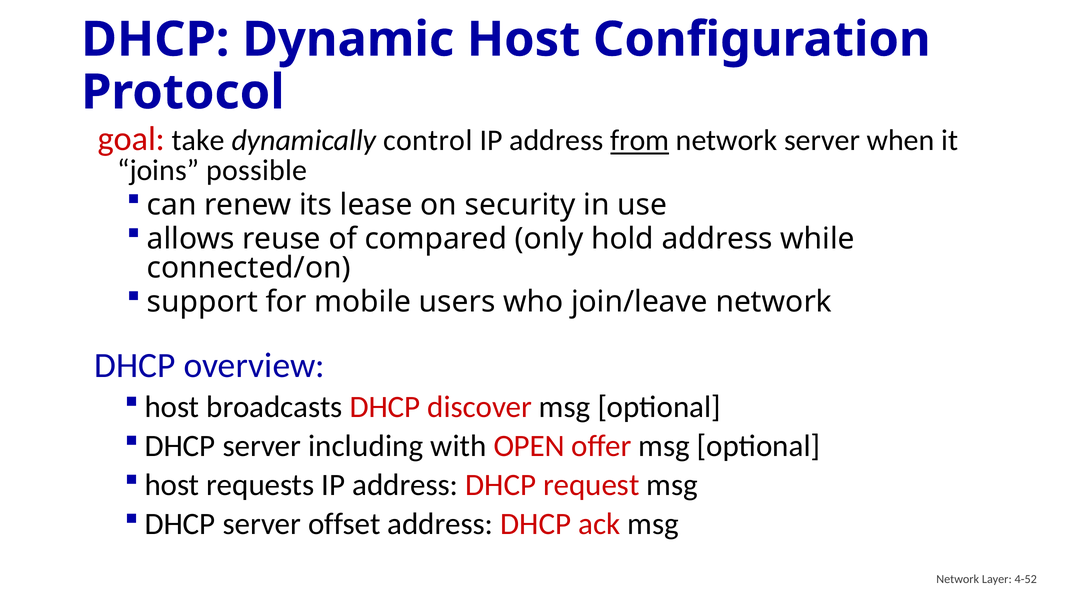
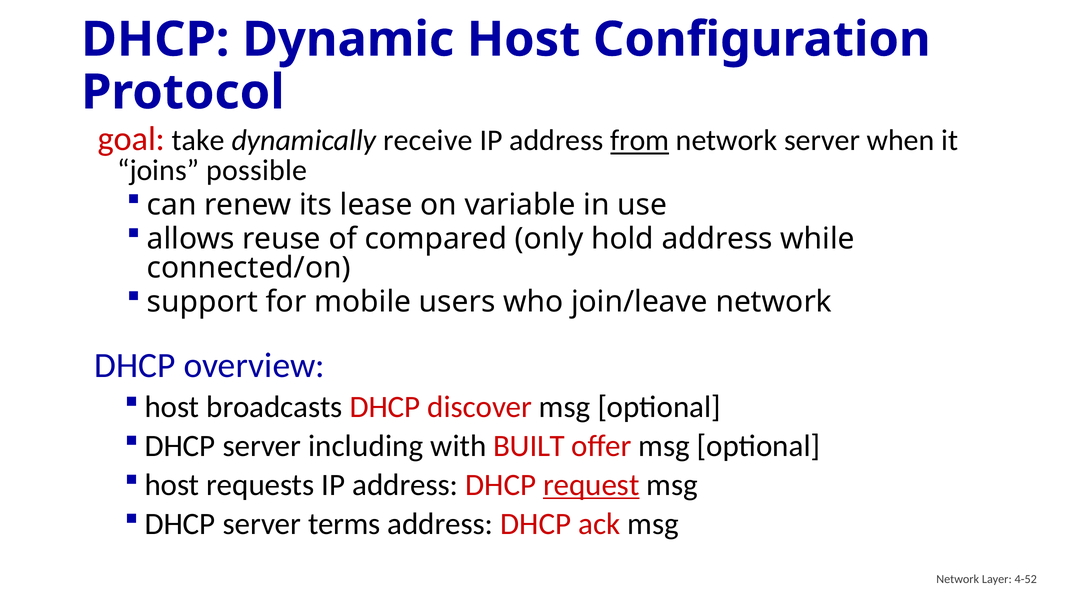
control: control -> receive
security: security -> variable
OPEN: OPEN -> BUILT
request underline: none -> present
offset: offset -> terms
